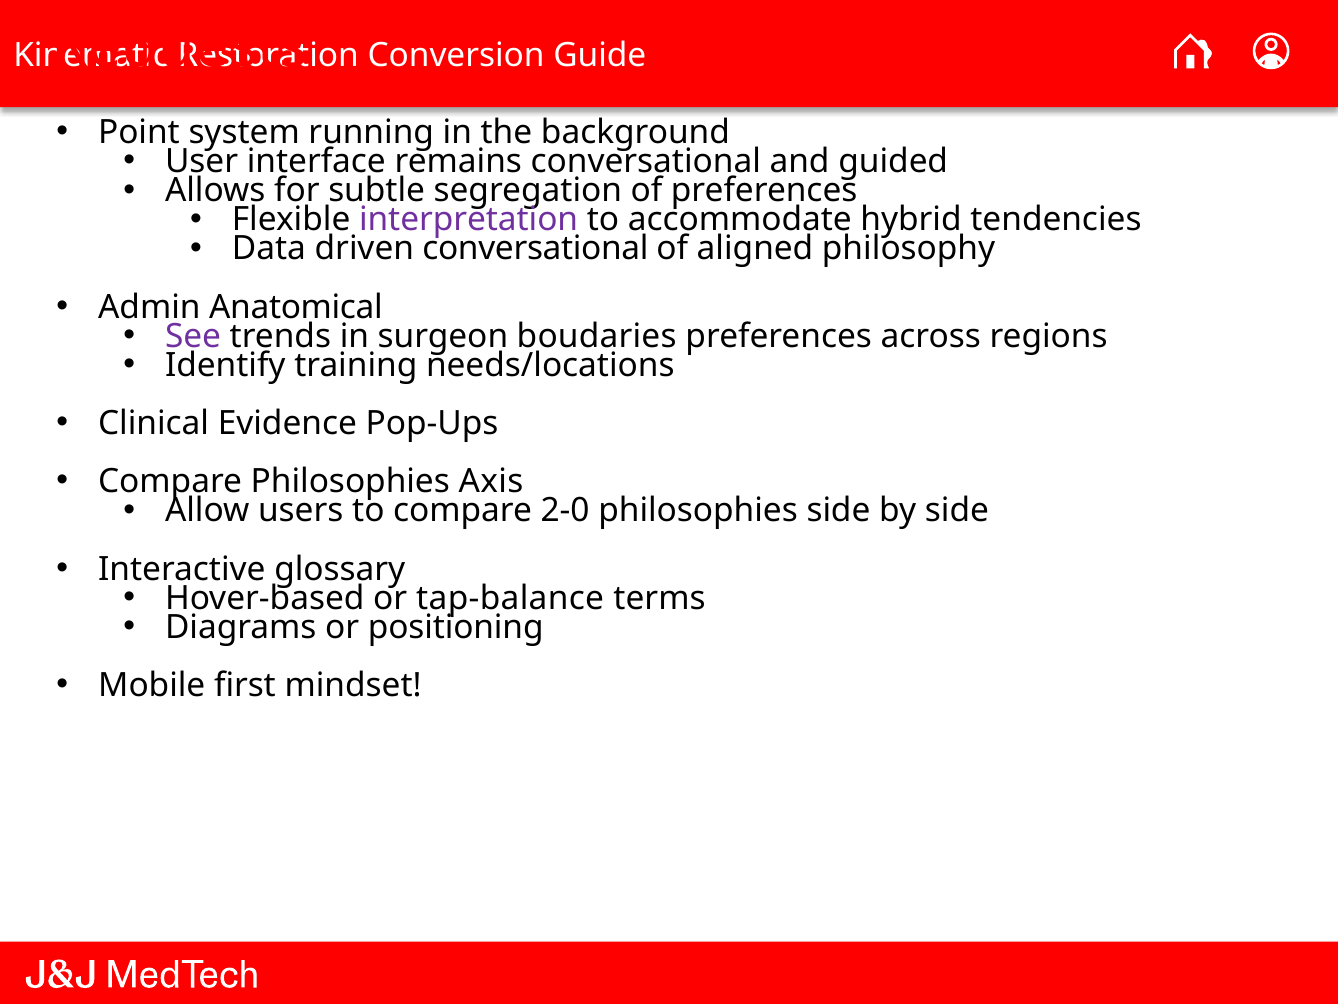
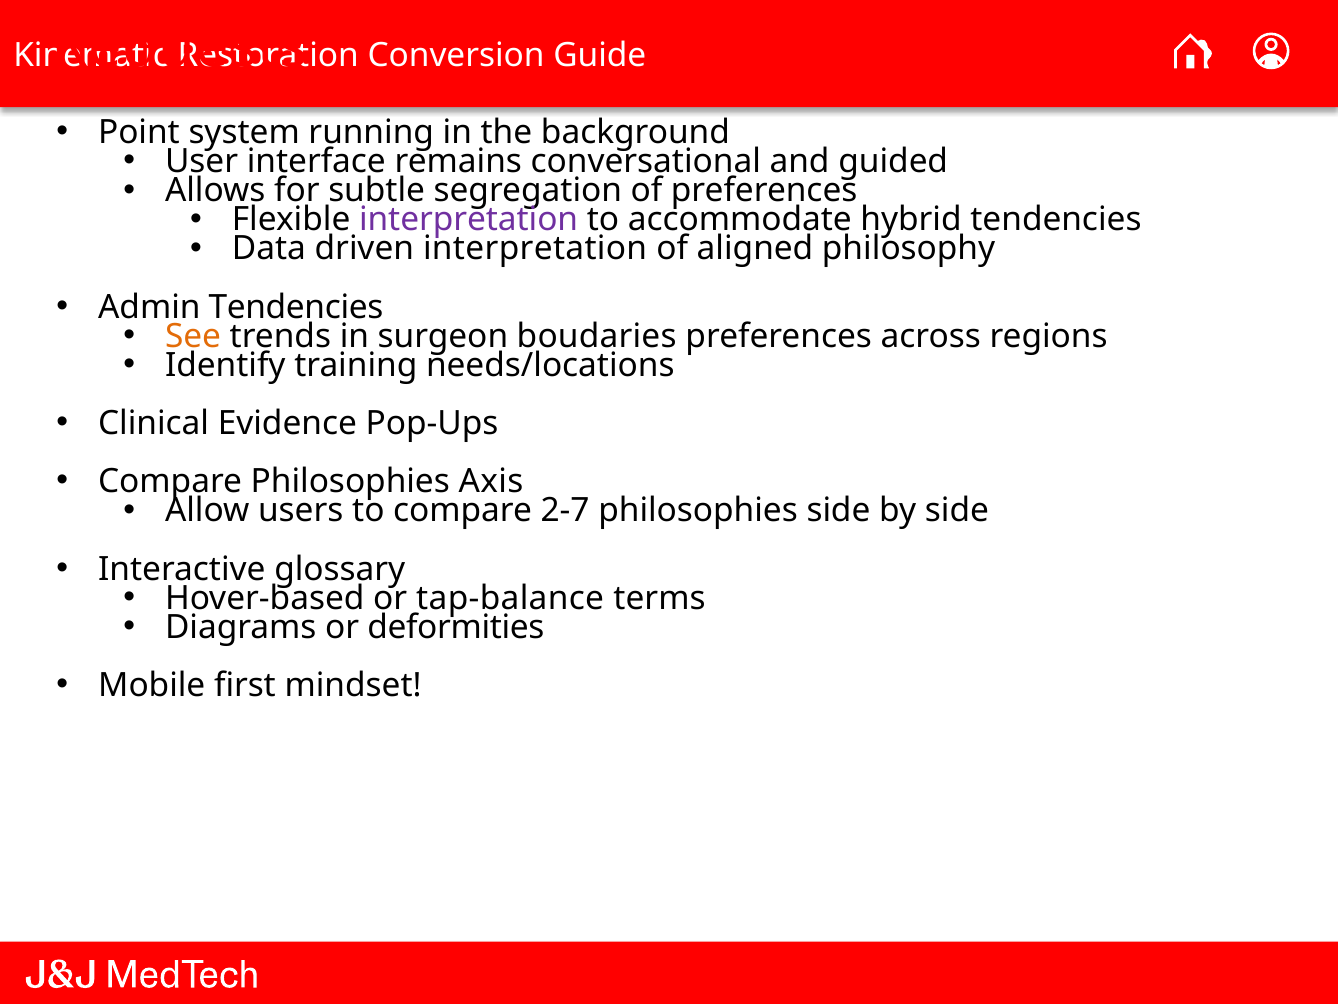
driven conversational: conversational -> interpretation
Anatomical at (296, 307): Anatomical -> Tendencies
See colour: purple -> orange
2-0: 2-0 -> 2-7
positioning: positioning -> deformities
